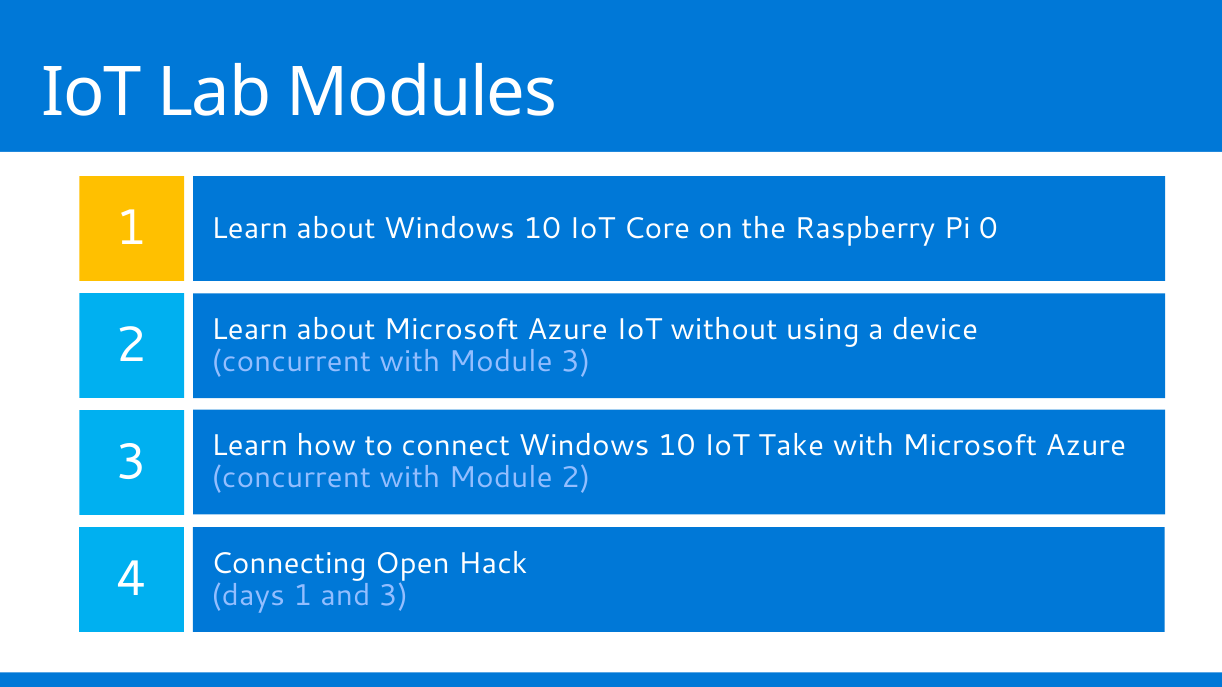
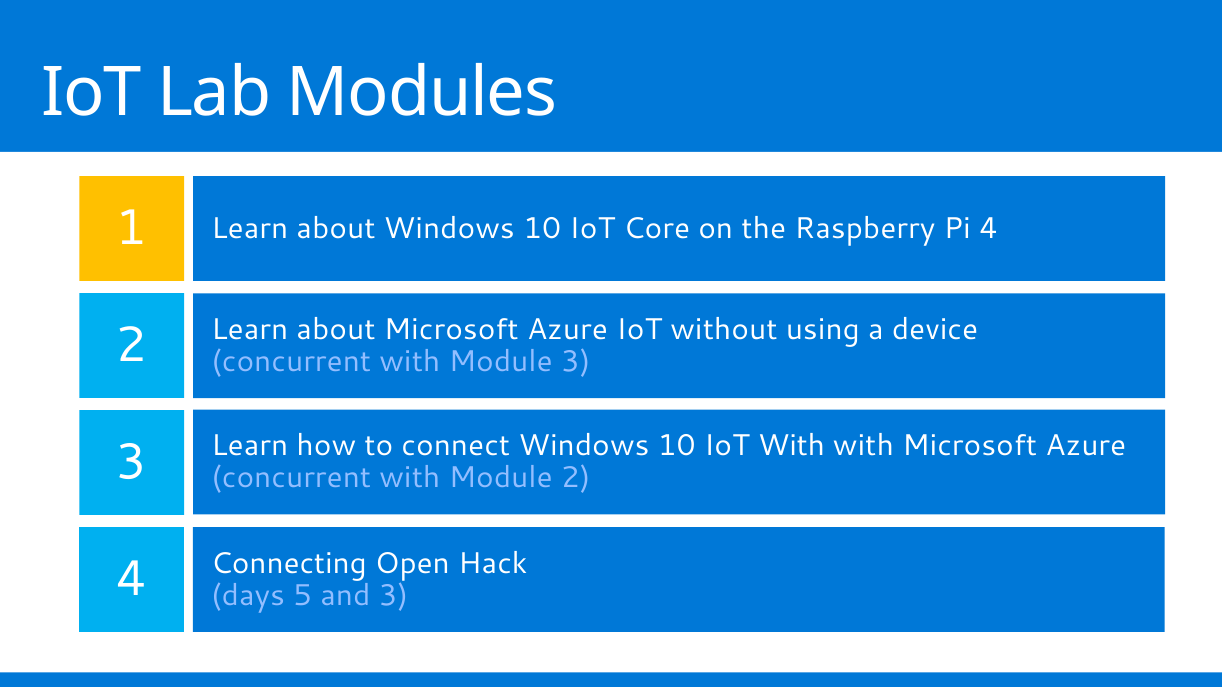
Pi 0: 0 -> 4
IoT Take: Take -> With
days 1: 1 -> 5
